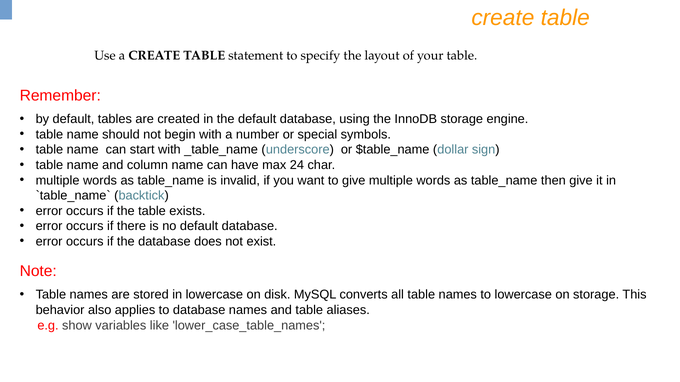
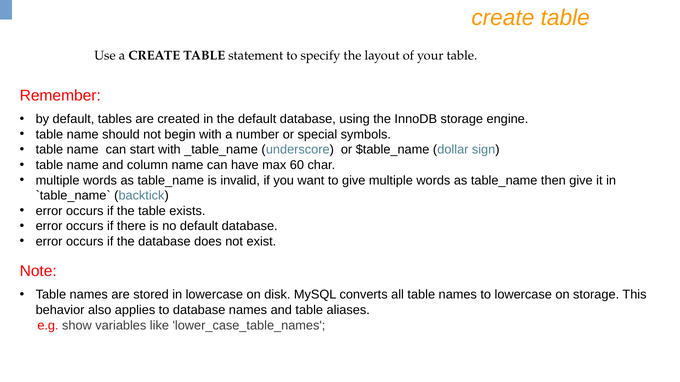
24: 24 -> 60
